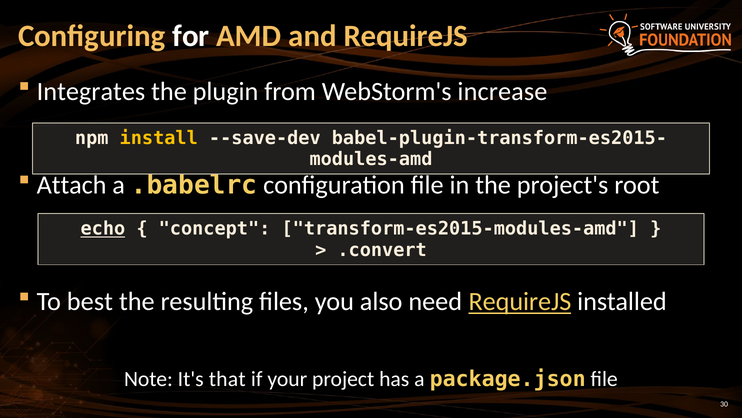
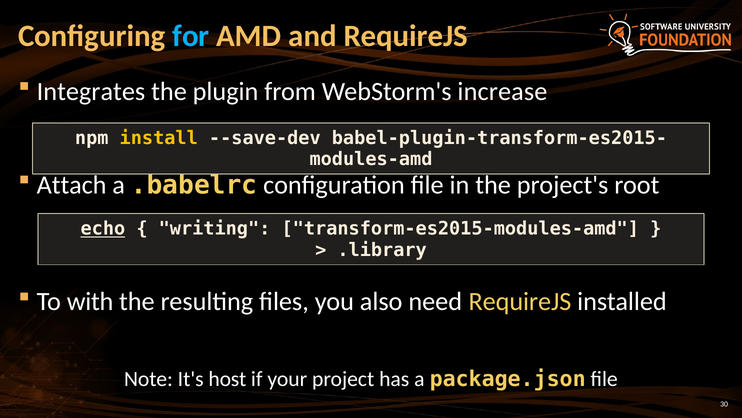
for colour: white -> light blue
concept: concept -> writing
.convert: .convert -> .library
best: best -> with
RequireJS at (520, 301) underline: present -> none
that: that -> host
